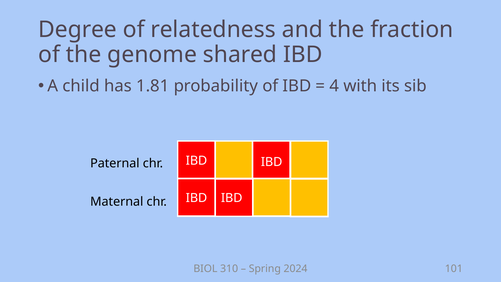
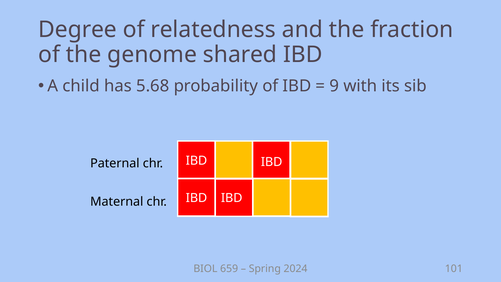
1.81: 1.81 -> 5.68
4: 4 -> 9
310: 310 -> 659
